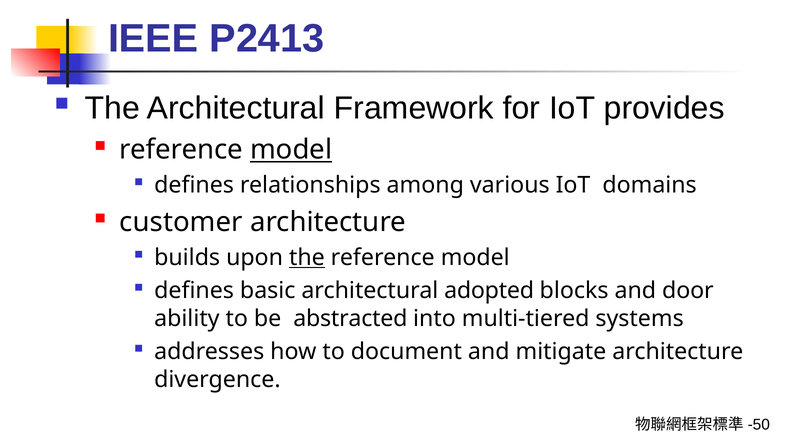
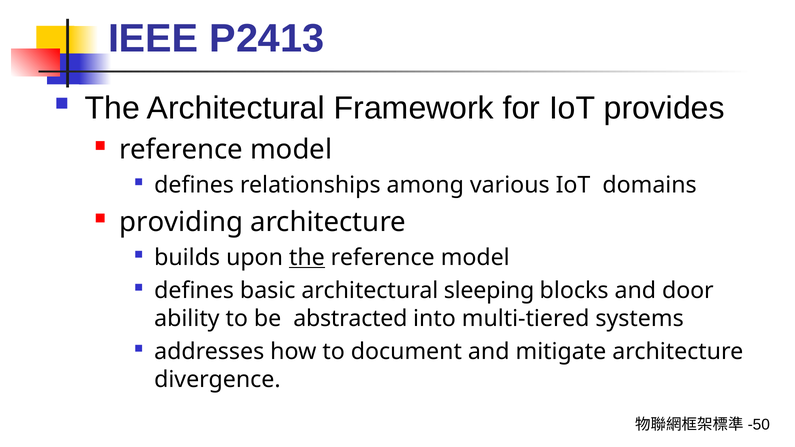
model at (291, 150) underline: present -> none
customer: customer -> providing
adopted: adopted -> sleeping
